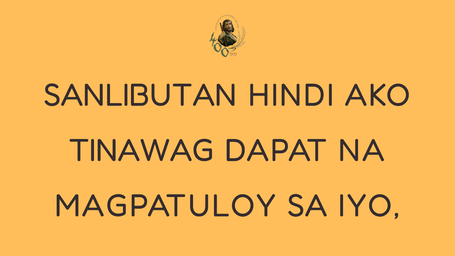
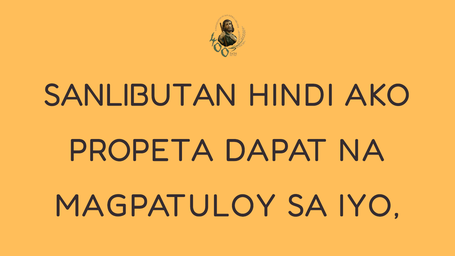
TINAWAG: TINAWAG -> PROPETA
